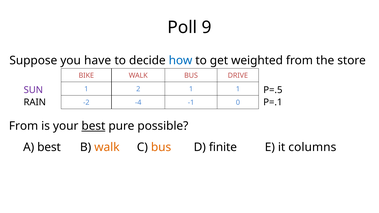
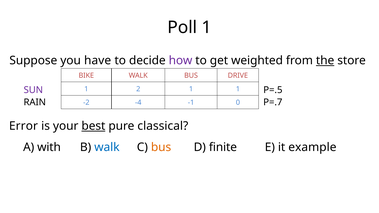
Poll 9: 9 -> 1
how colour: blue -> purple
the underline: none -> present
P=.1: P=.1 -> P=.7
From at (24, 126): From -> Error
possible: possible -> classical
A best: best -> with
walk at (107, 147) colour: orange -> blue
columns: columns -> example
